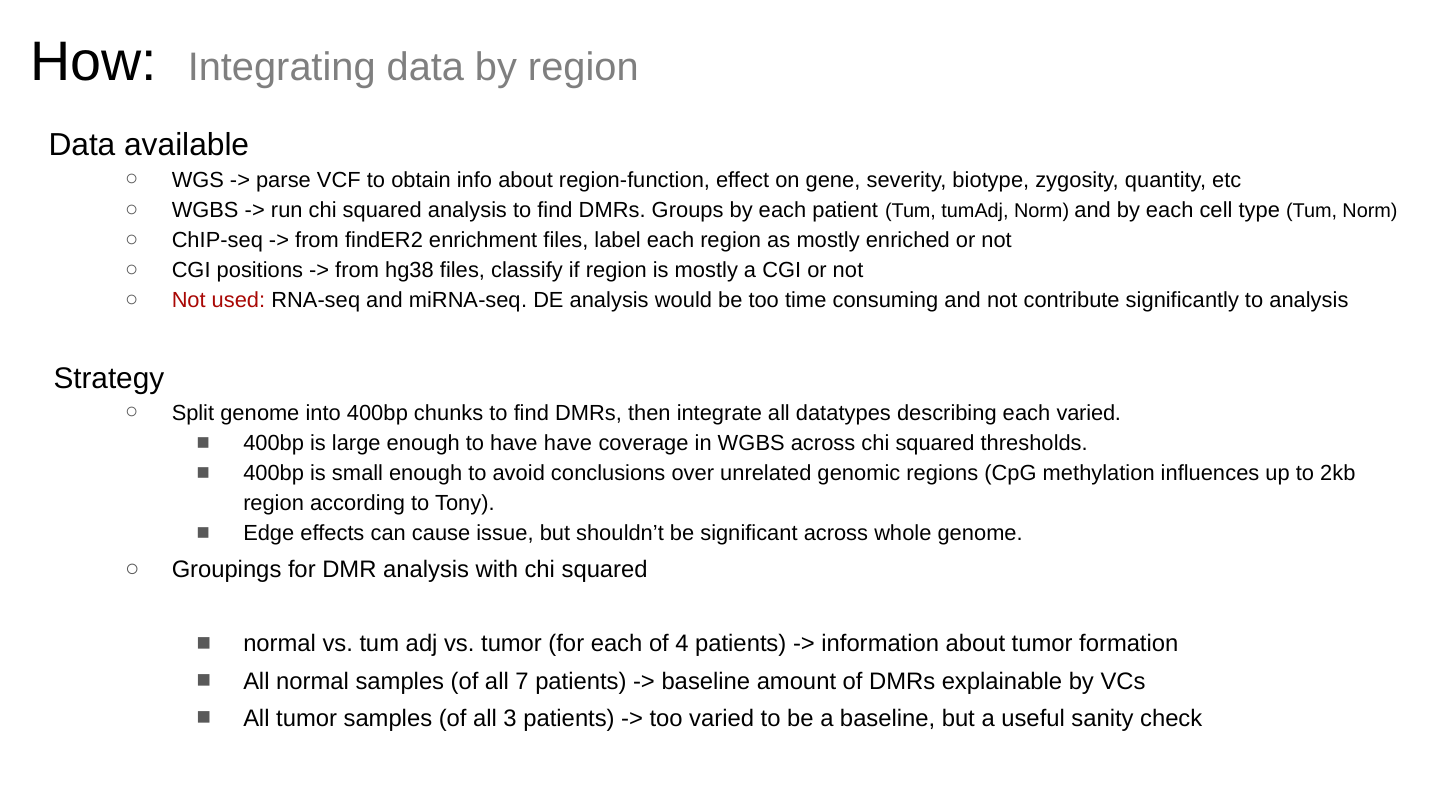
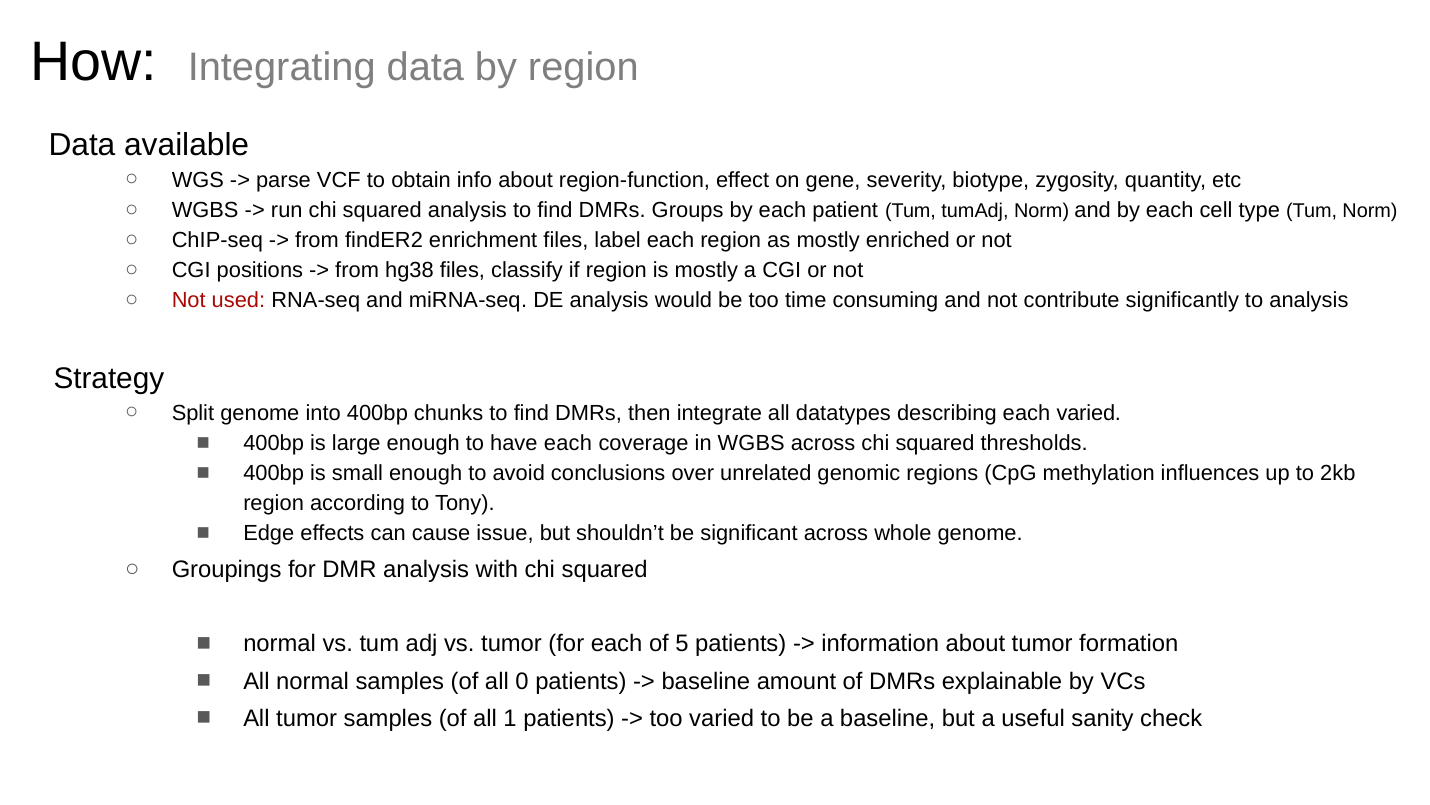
have have: have -> each
4: 4 -> 5
7: 7 -> 0
3: 3 -> 1
